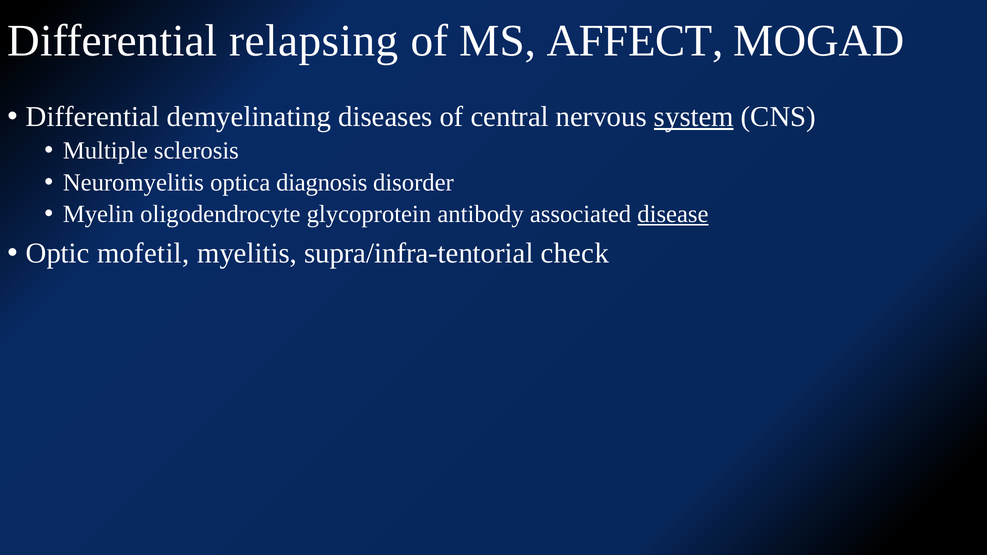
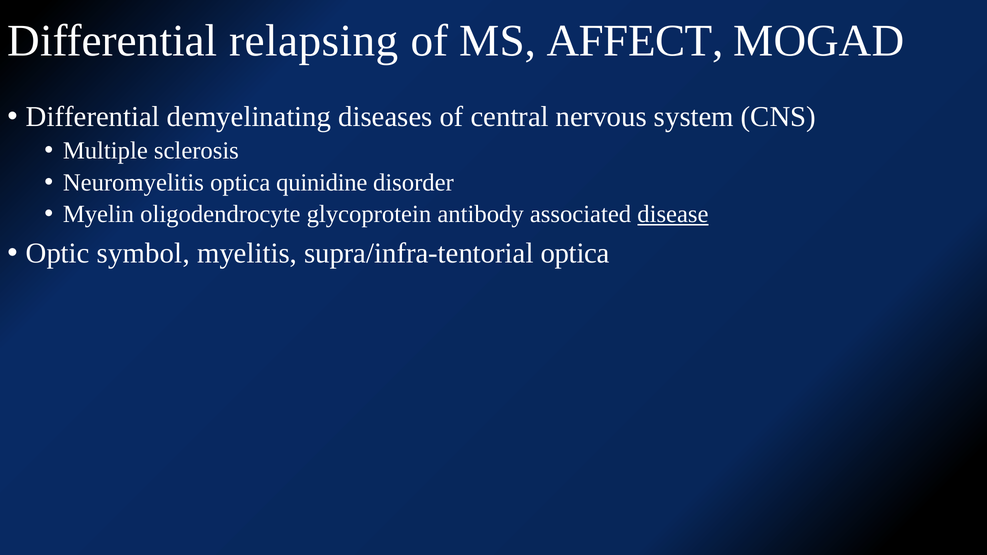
system underline: present -> none
diagnosis: diagnosis -> quinidine
mofetil: mofetil -> symbol
supra/infra-tentorial check: check -> optica
